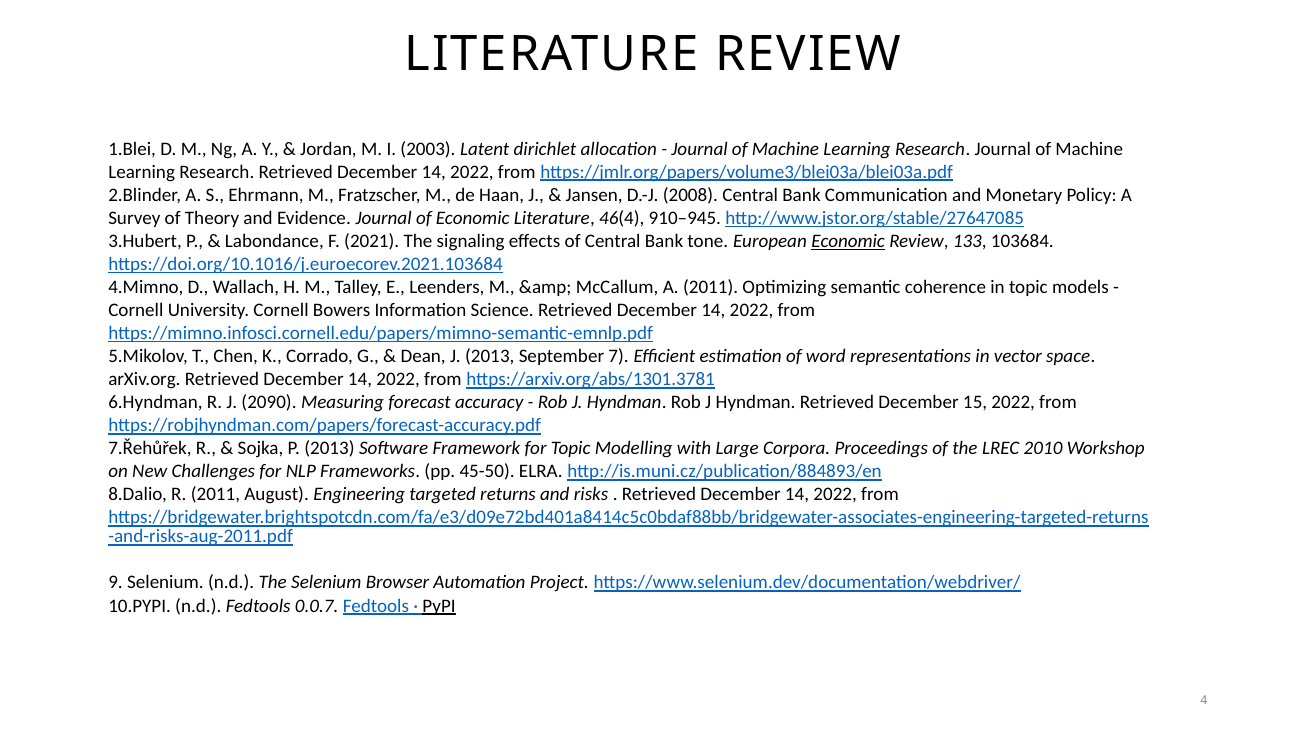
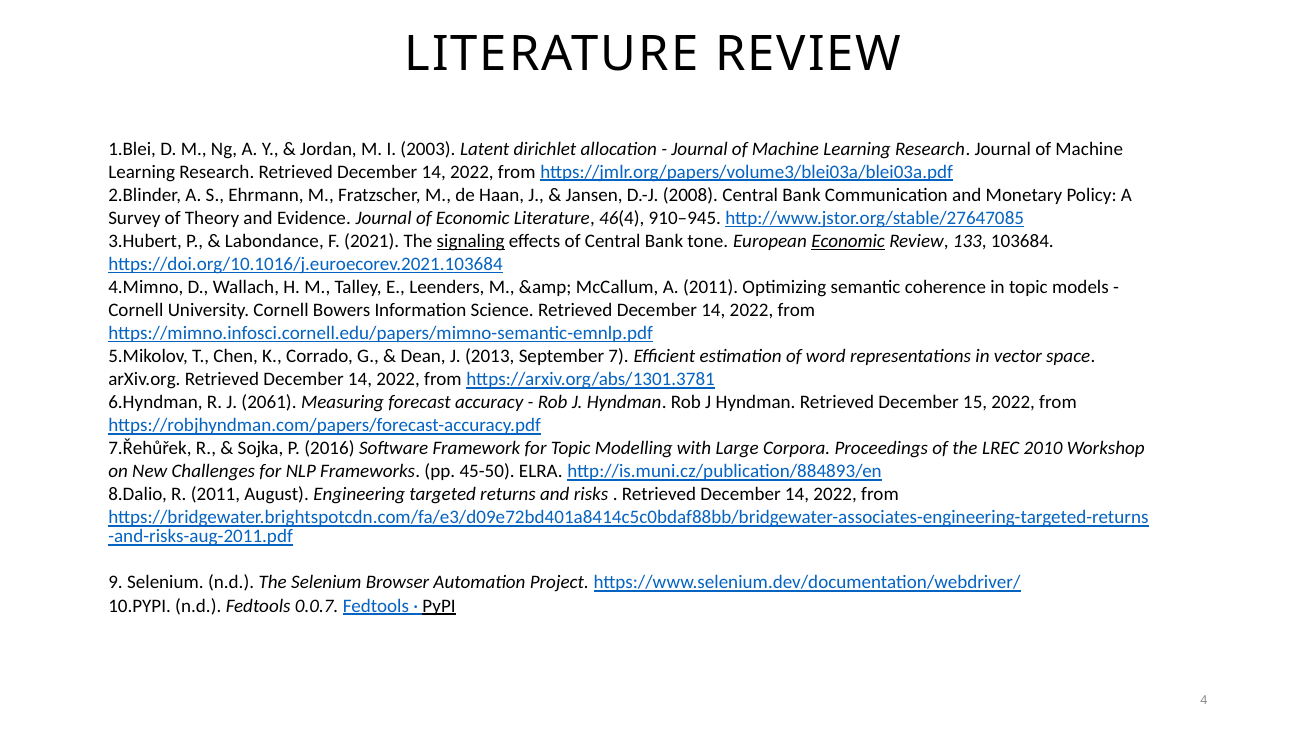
signaling underline: none -> present
2090: 2090 -> 2061
P 2013: 2013 -> 2016
